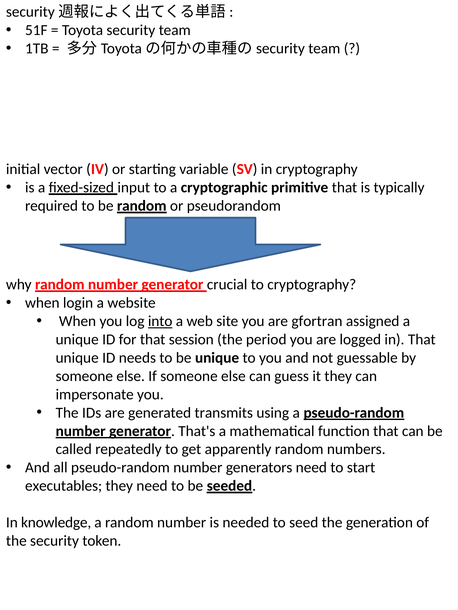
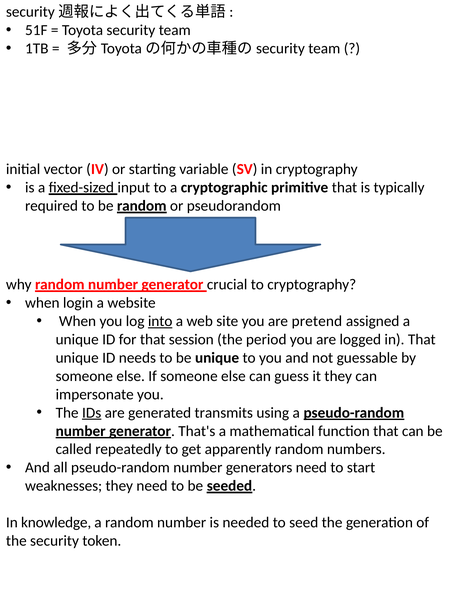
gfortran: gfortran -> pretend
IDs underline: none -> present
executables: executables -> weaknesses
